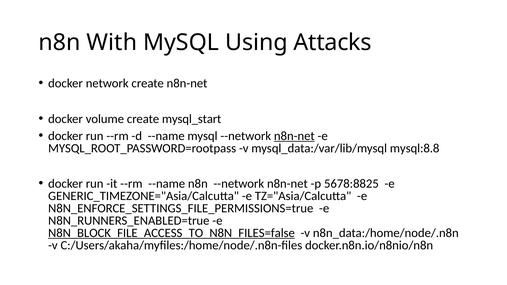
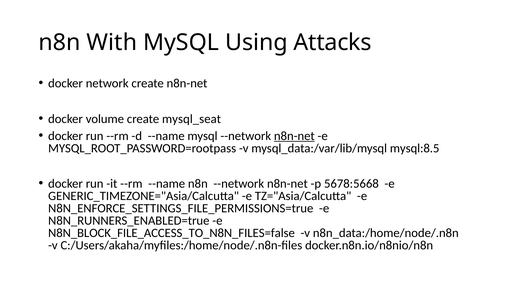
mysql_start: mysql_start -> mysql_seat
mysql:8.8: mysql:8.8 -> mysql:8.5
5678:8825: 5678:8825 -> 5678:5668
N8N_BLOCK_FILE_ACCESS_TO_N8N_FILES=false underline: present -> none
